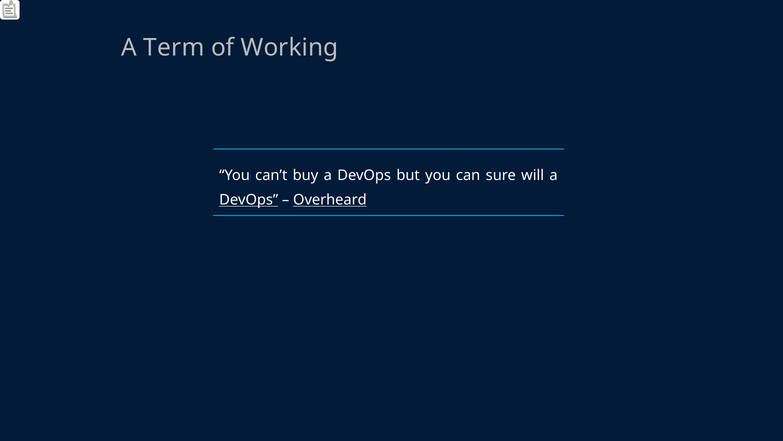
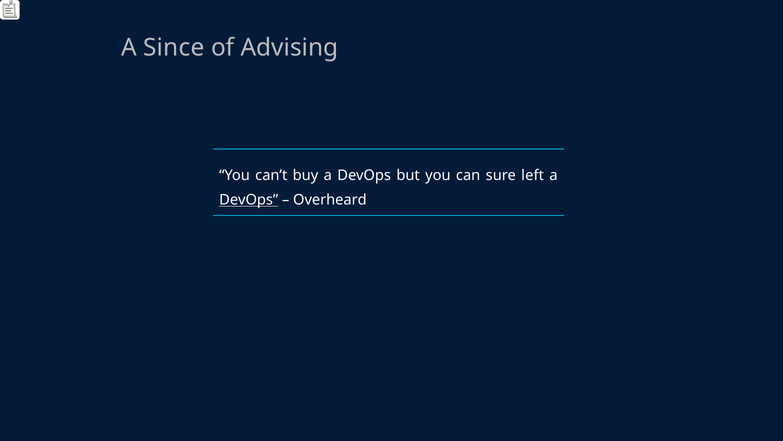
Term: Term -> Since
Working: Working -> Advising
will: will -> left
Overheard underline: present -> none
